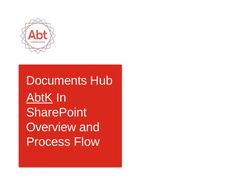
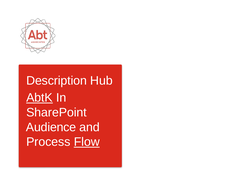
Documents: Documents -> Description
Overview: Overview -> Audience
Flow underline: none -> present
